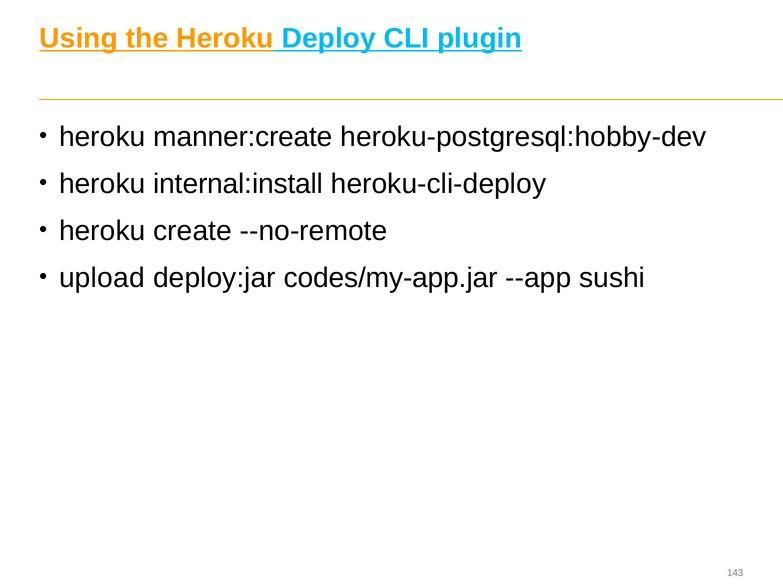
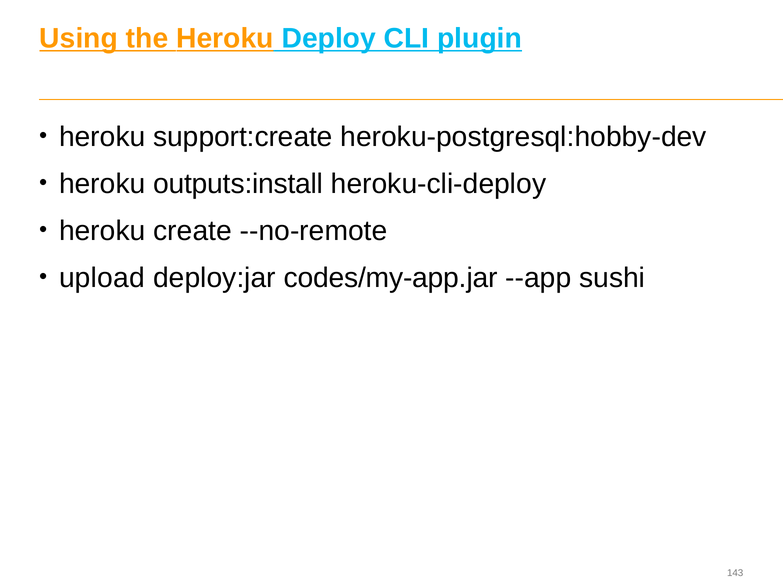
manner:create: manner:create -> support:create
internal:install: internal:install -> outputs:install
